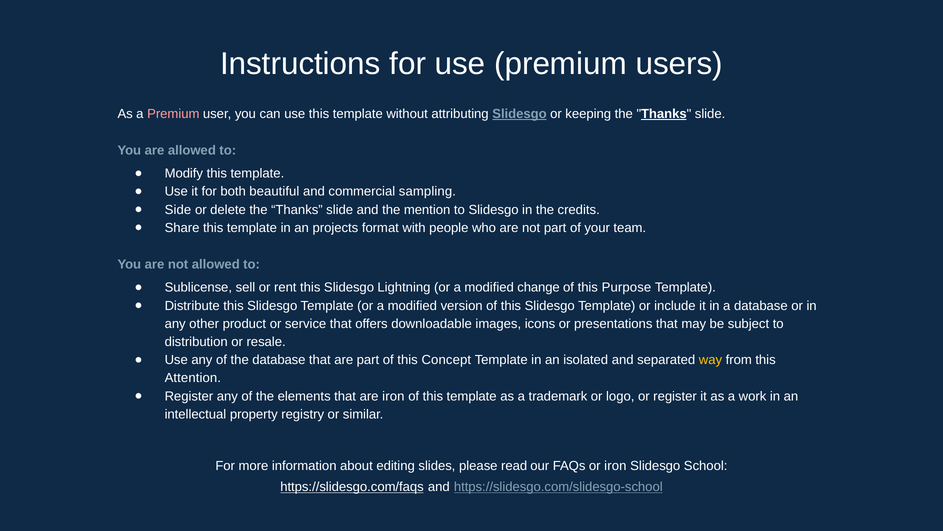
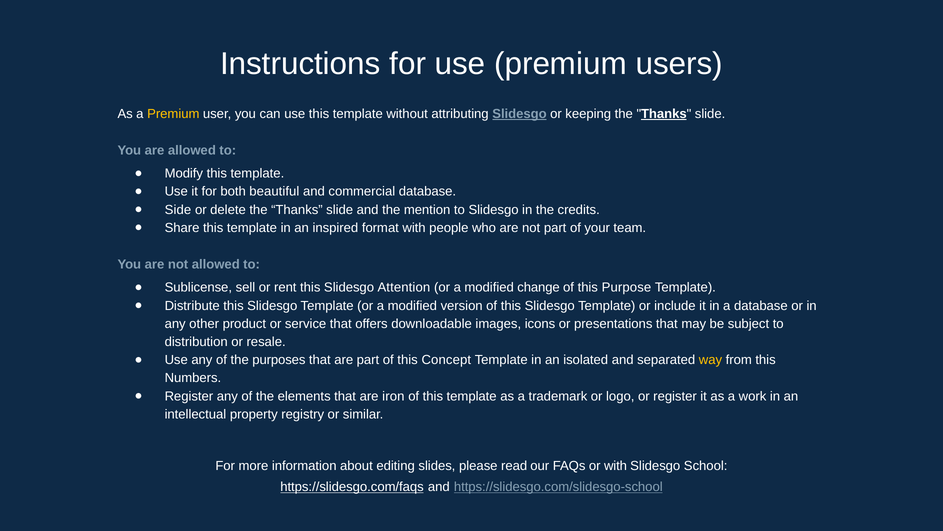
Premium at (173, 114) colour: pink -> yellow
commercial sampling: sampling -> database
projects: projects -> inspired
Lightning: Lightning -> Attention
the database: database -> purposes
Attention: Attention -> Numbers
or iron: iron -> with
